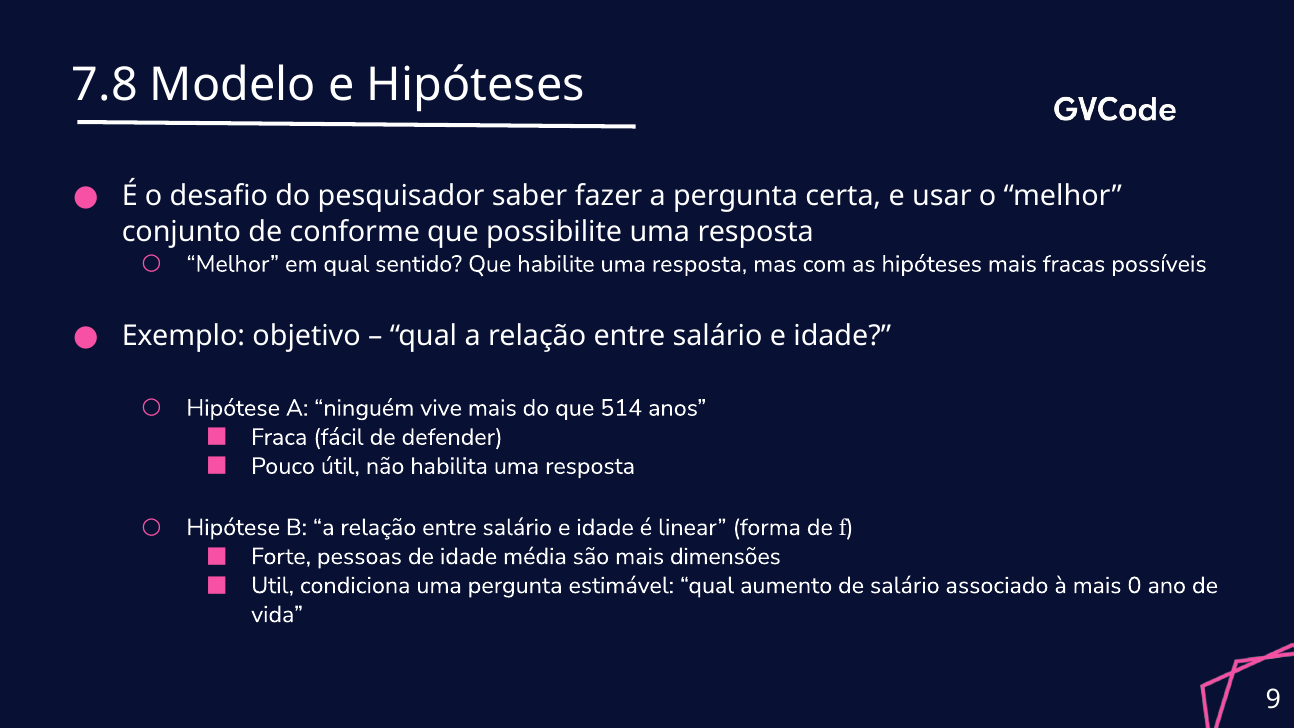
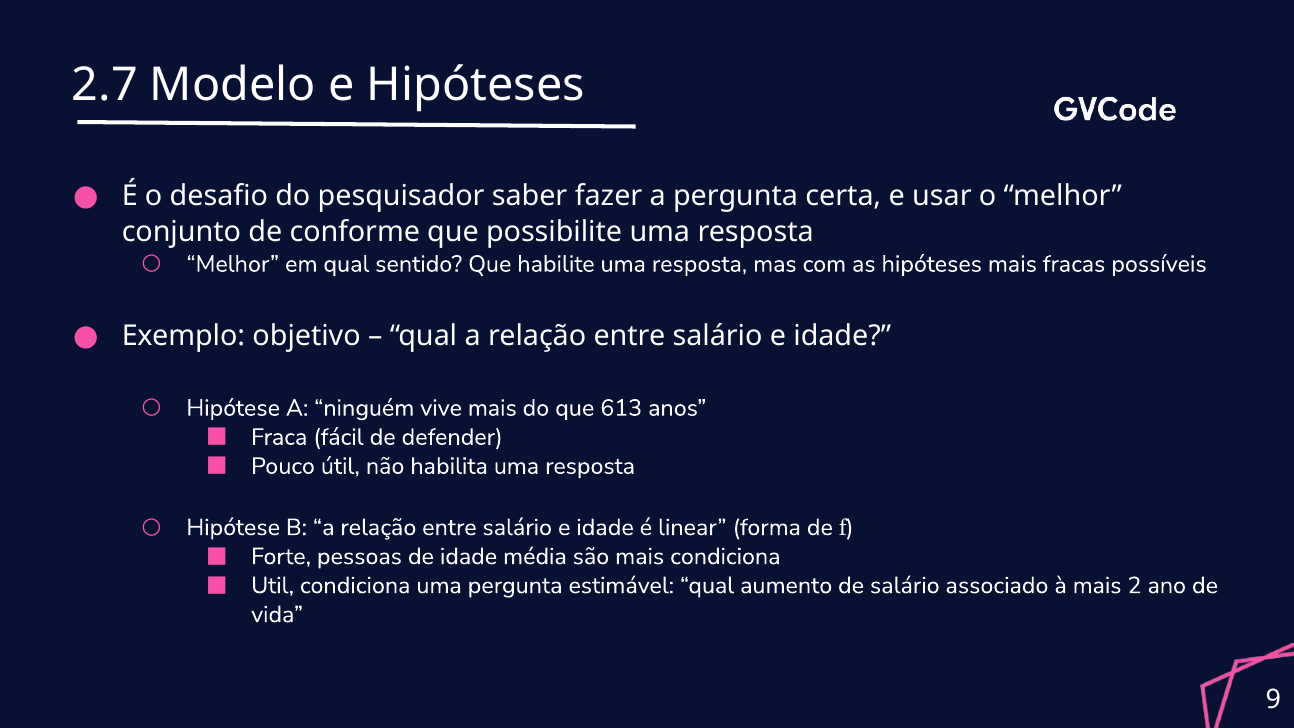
7.8: 7.8 -> 2.7
514: 514 -> 613
mais dimensões: dimensões -> condiciona
0: 0 -> 2
